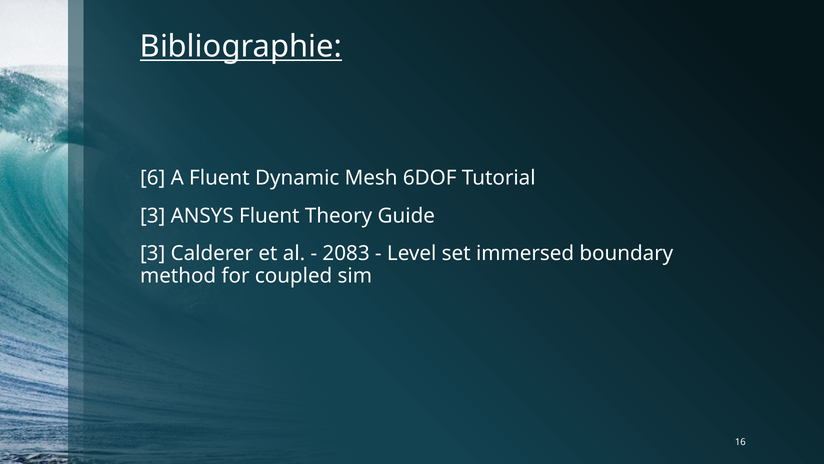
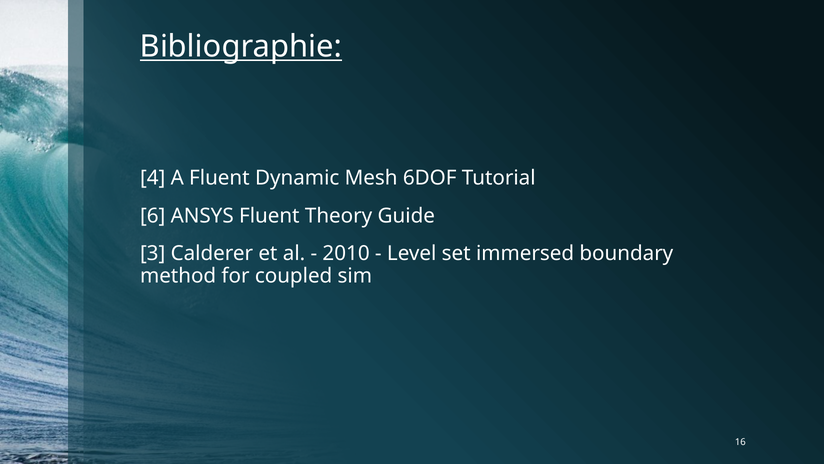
6: 6 -> 4
3 at (153, 216): 3 -> 6
2083: 2083 -> 2010
